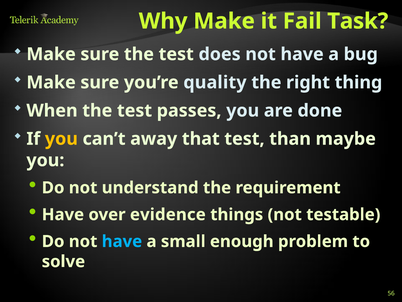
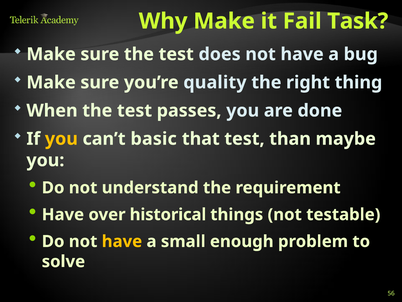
away: away -> basic
evidence: evidence -> historical
have at (122, 241) colour: light blue -> yellow
